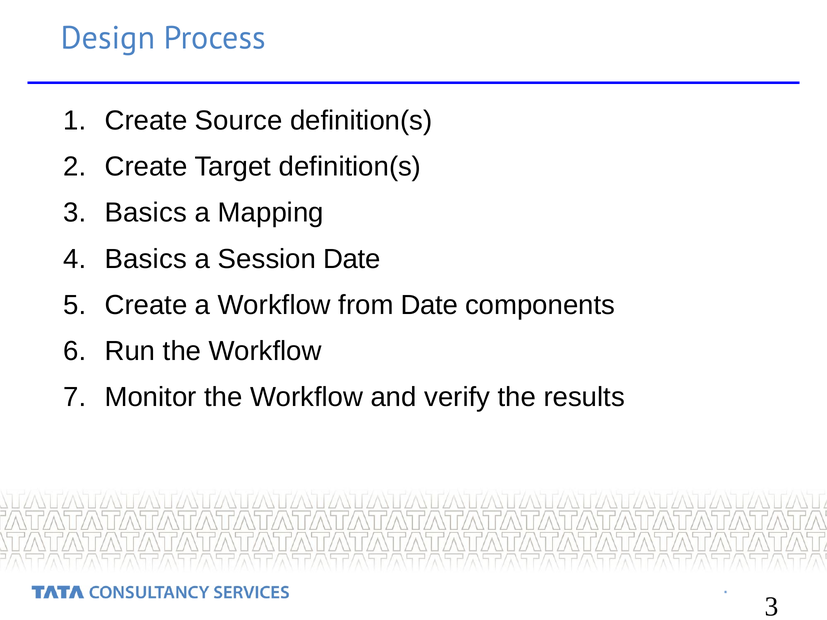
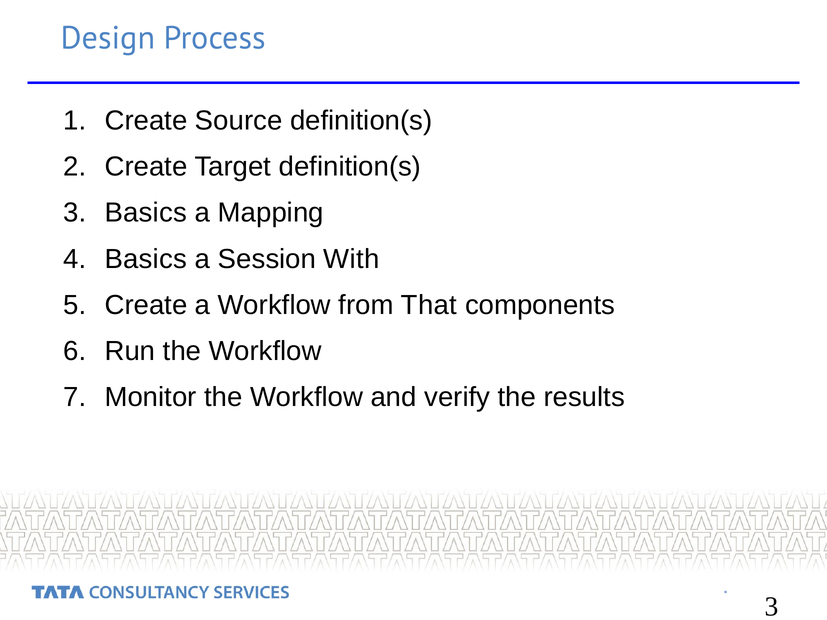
Session Date: Date -> With
from Date: Date -> That
